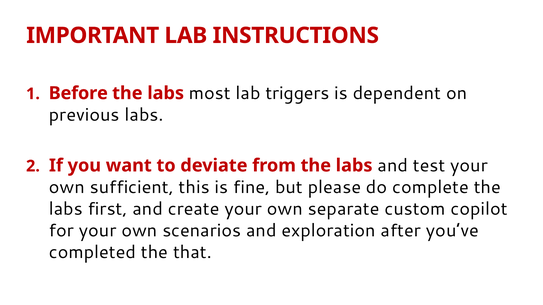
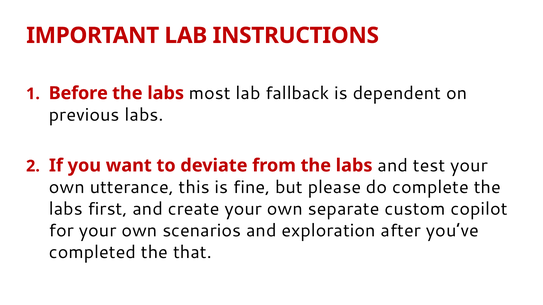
triggers: triggers -> fallback
sufficient: sufficient -> utterance
